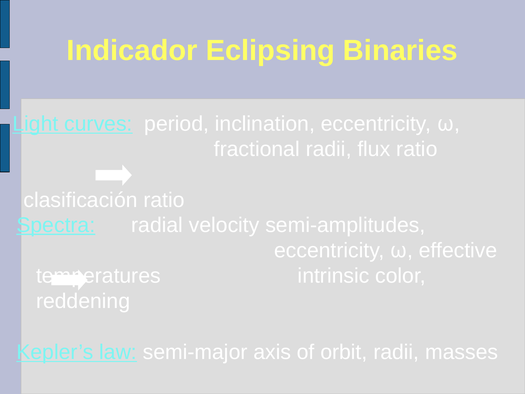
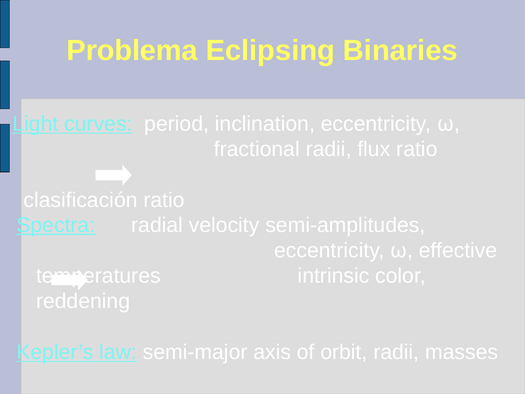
Indicador: Indicador -> Problema
